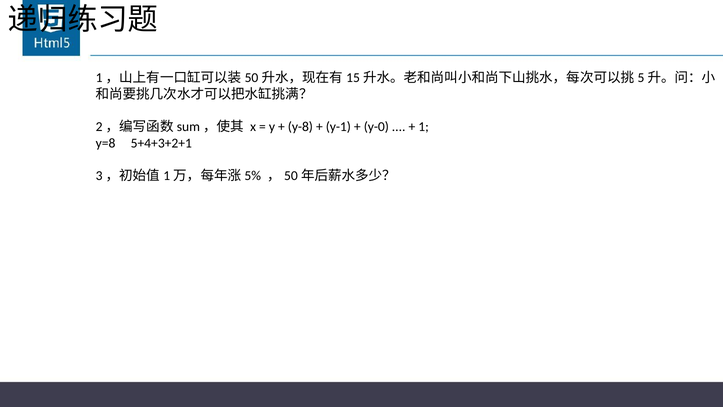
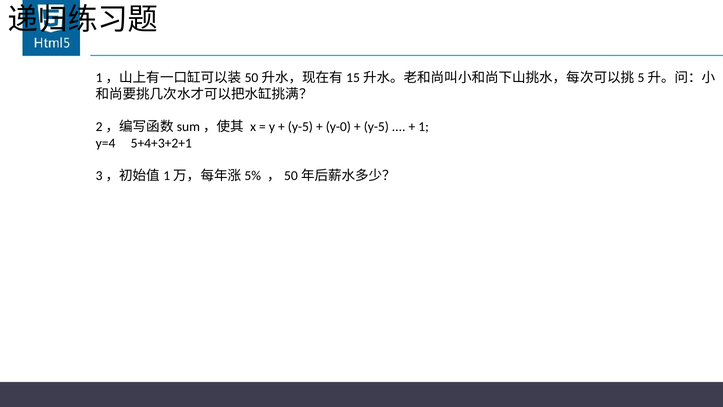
y-8 at (300, 127): y-8 -> y-5
y-1: y-1 -> y-0
y-0 at (376, 127): y-0 -> y-5
y=8: y=8 -> y=4
